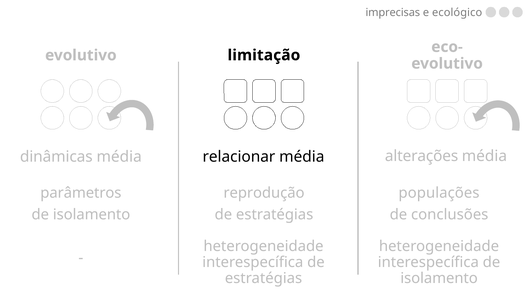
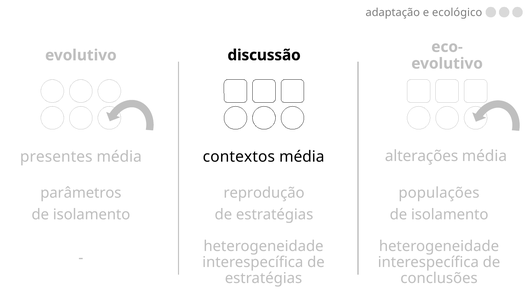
imprecisas: imprecisas -> adaptação
limitação: limitação -> discussão
dinâmicas: dinâmicas -> presentes
relacionar: relacionar -> contextos
conclusões at (450, 214): conclusões -> isolamento
isolamento at (439, 278): isolamento -> conclusões
